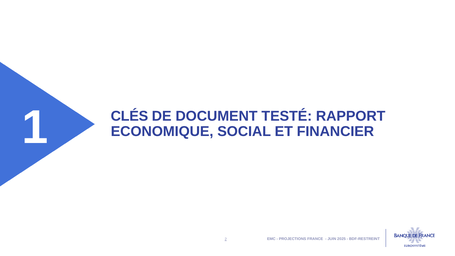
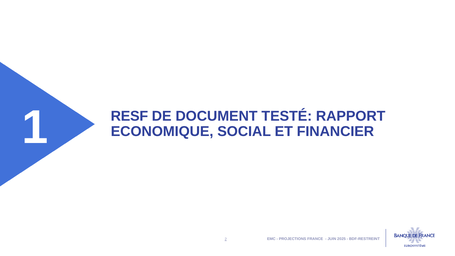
CLÉS: CLÉS -> RESF
